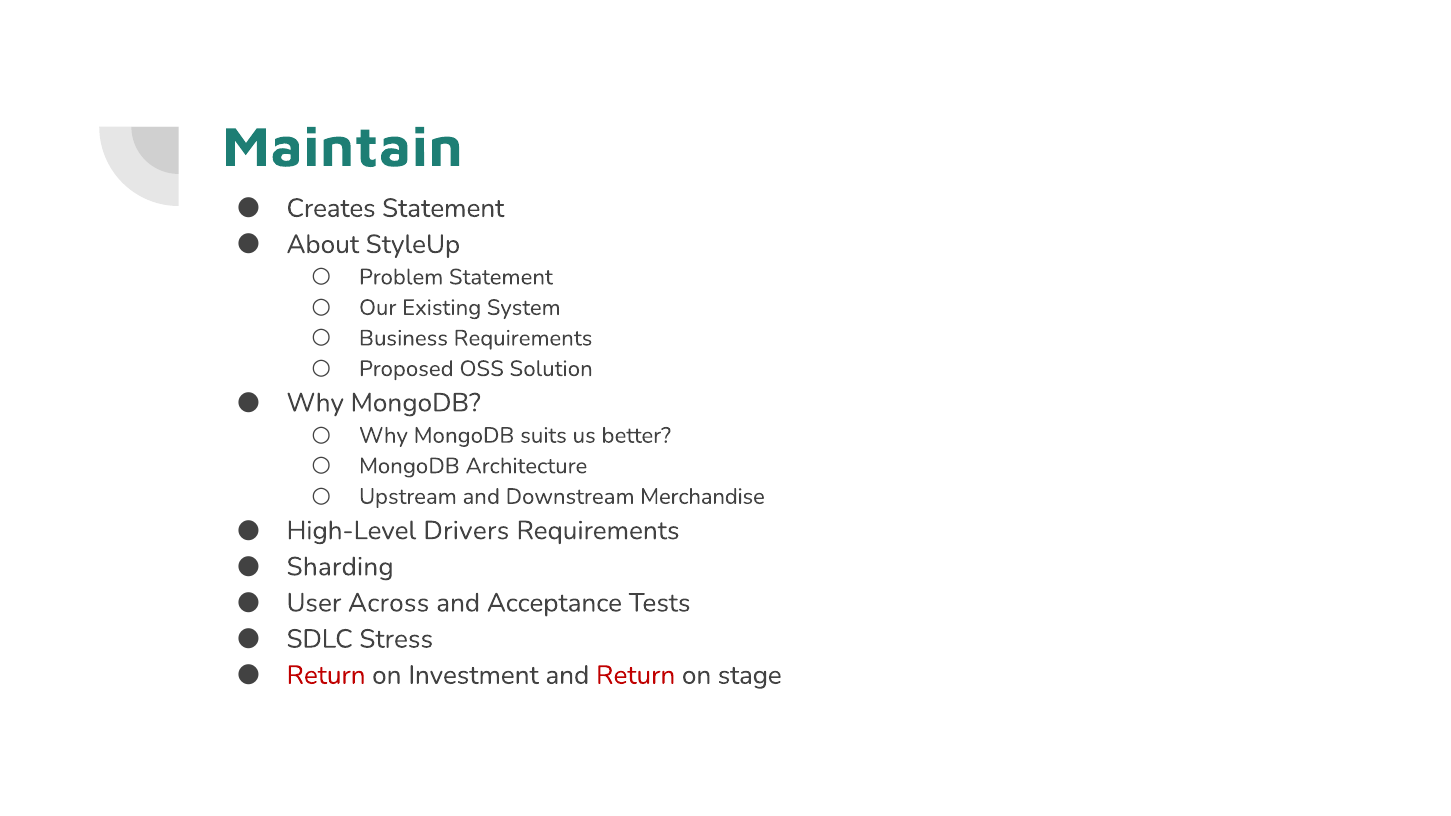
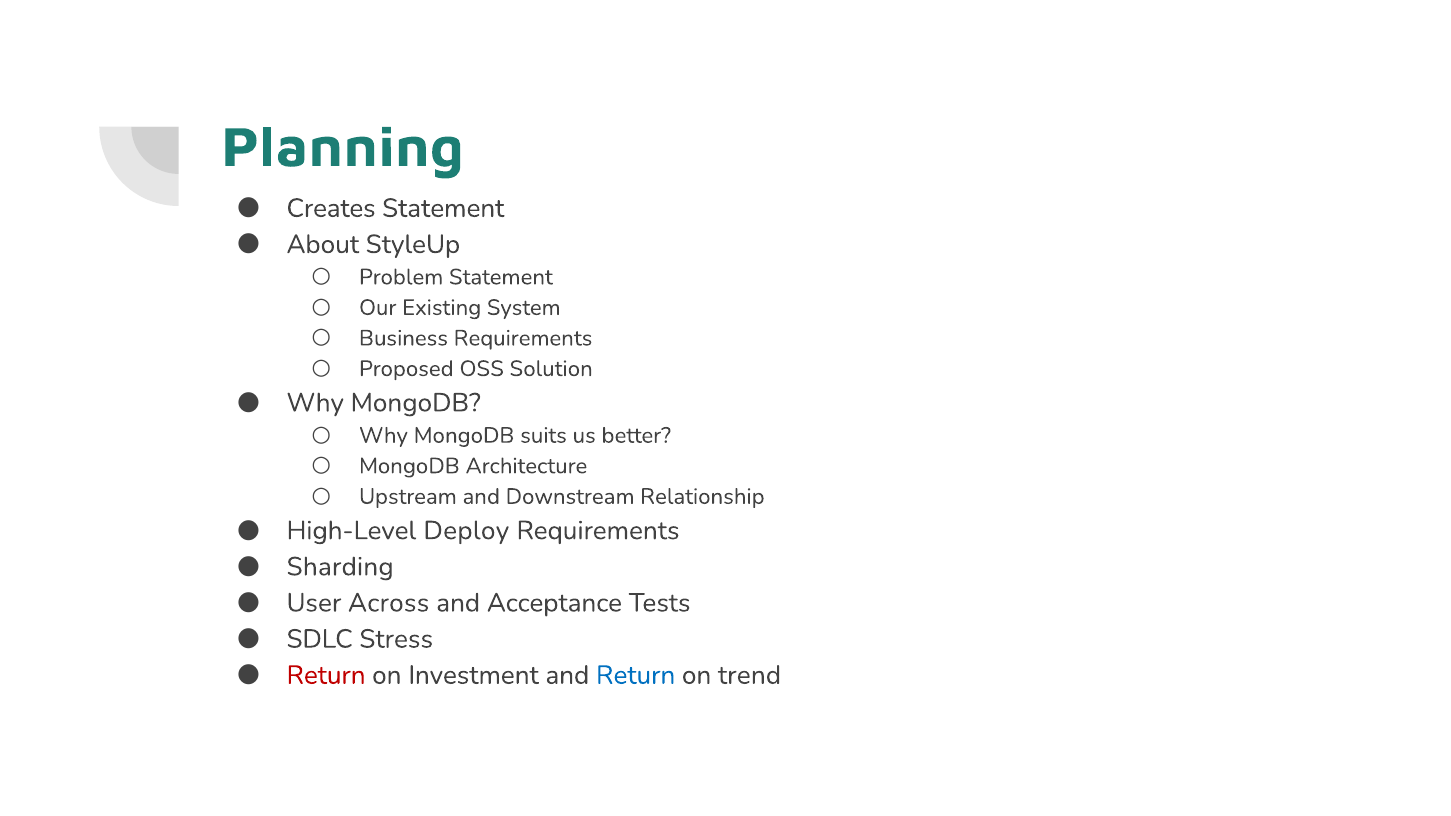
Maintain: Maintain -> Planning
Merchandise: Merchandise -> Relationship
Drivers: Drivers -> Deploy
Return at (636, 675) colour: red -> blue
stage: stage -> trend
